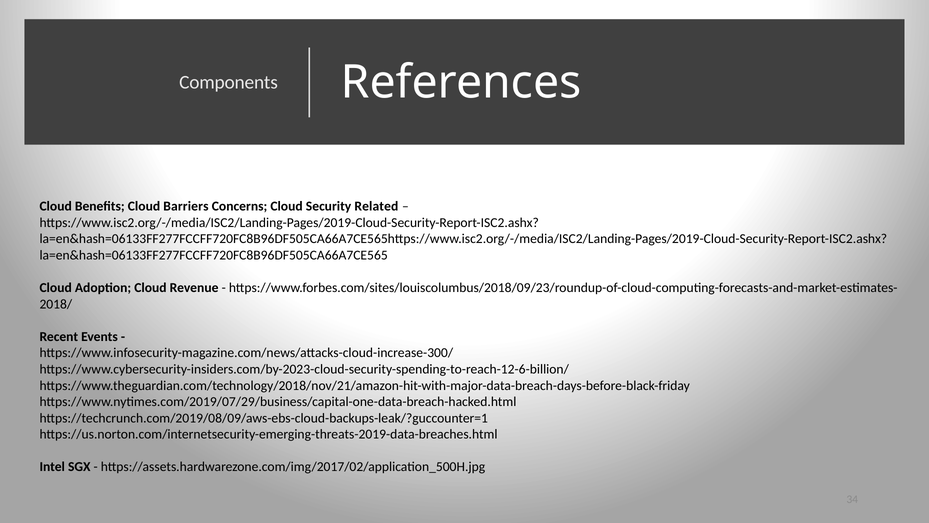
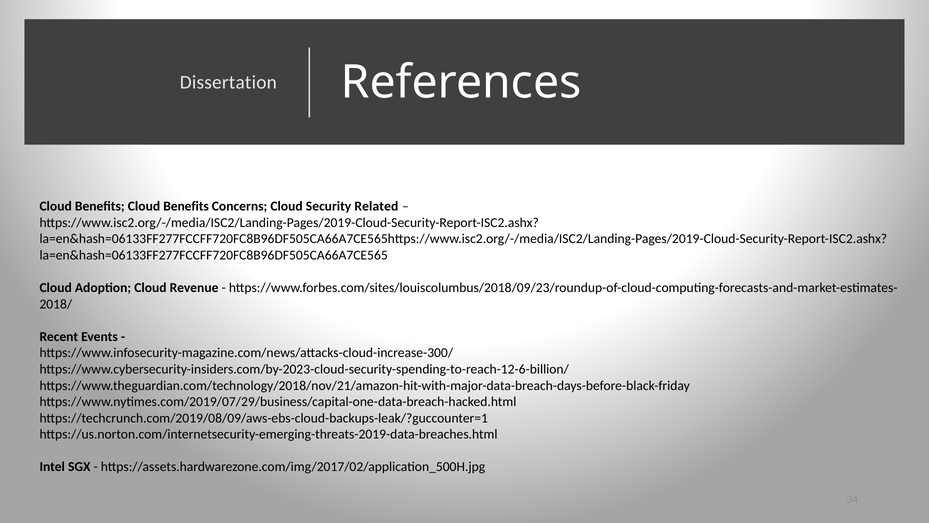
Components: Components -> Dissertation
Benefits Cloud Barriers: Barriers -> Benefits
